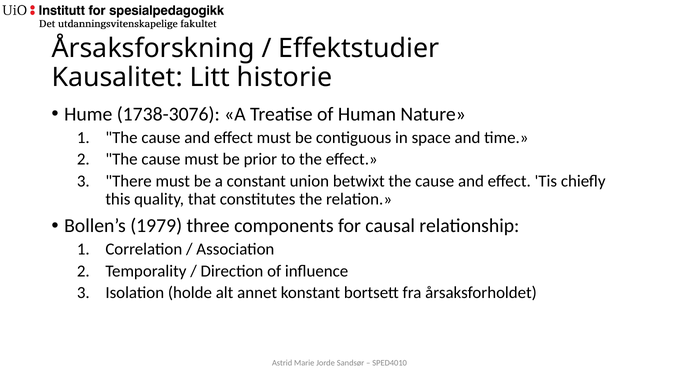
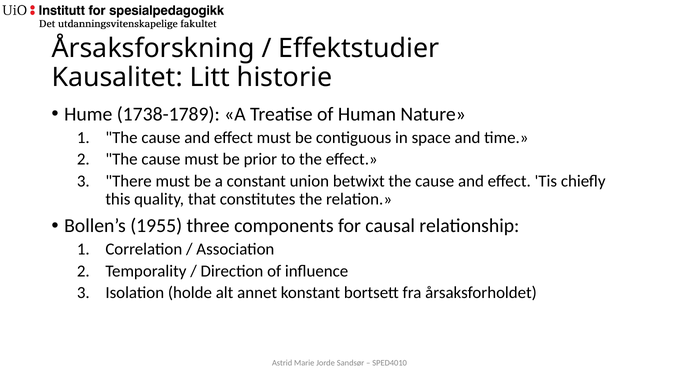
1738-3076: 1738-3076 -> 1738-1789
1979: 1979 -> 1955
